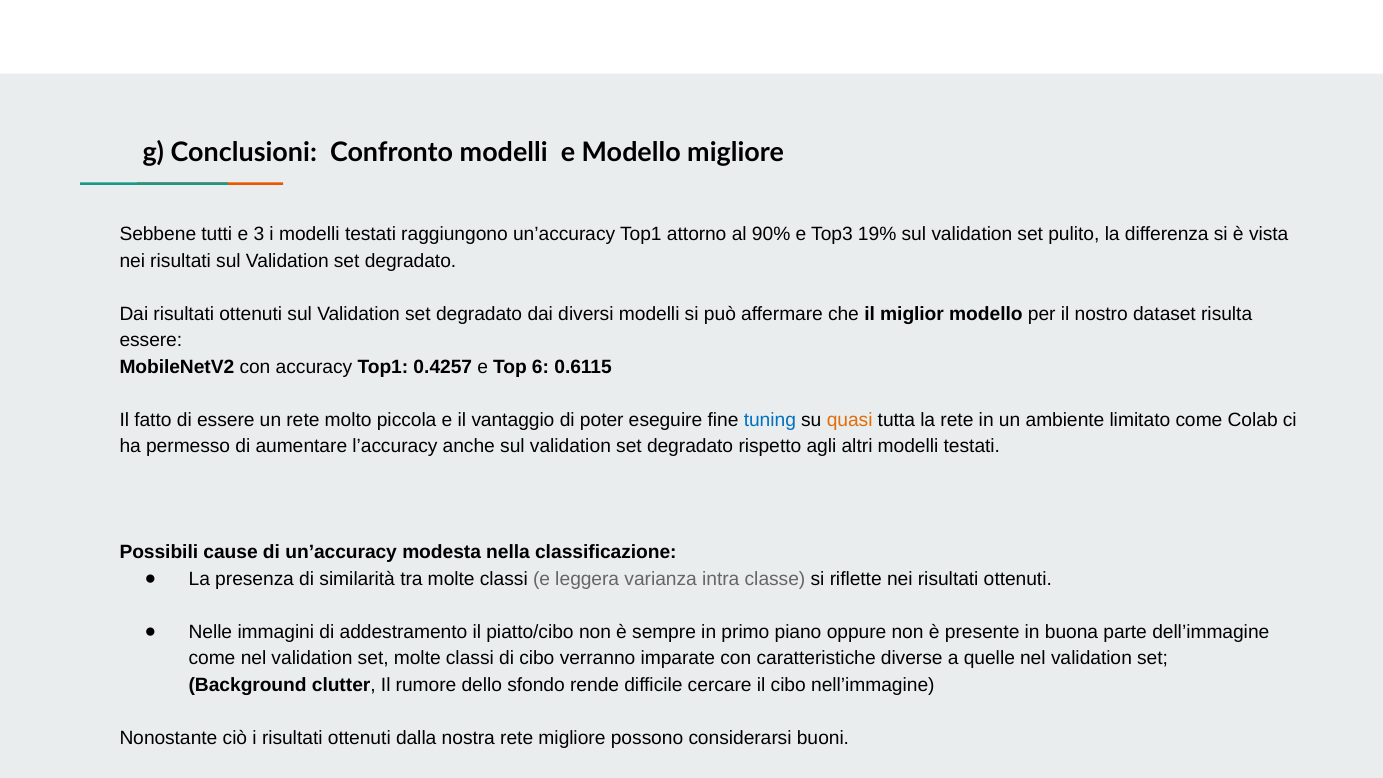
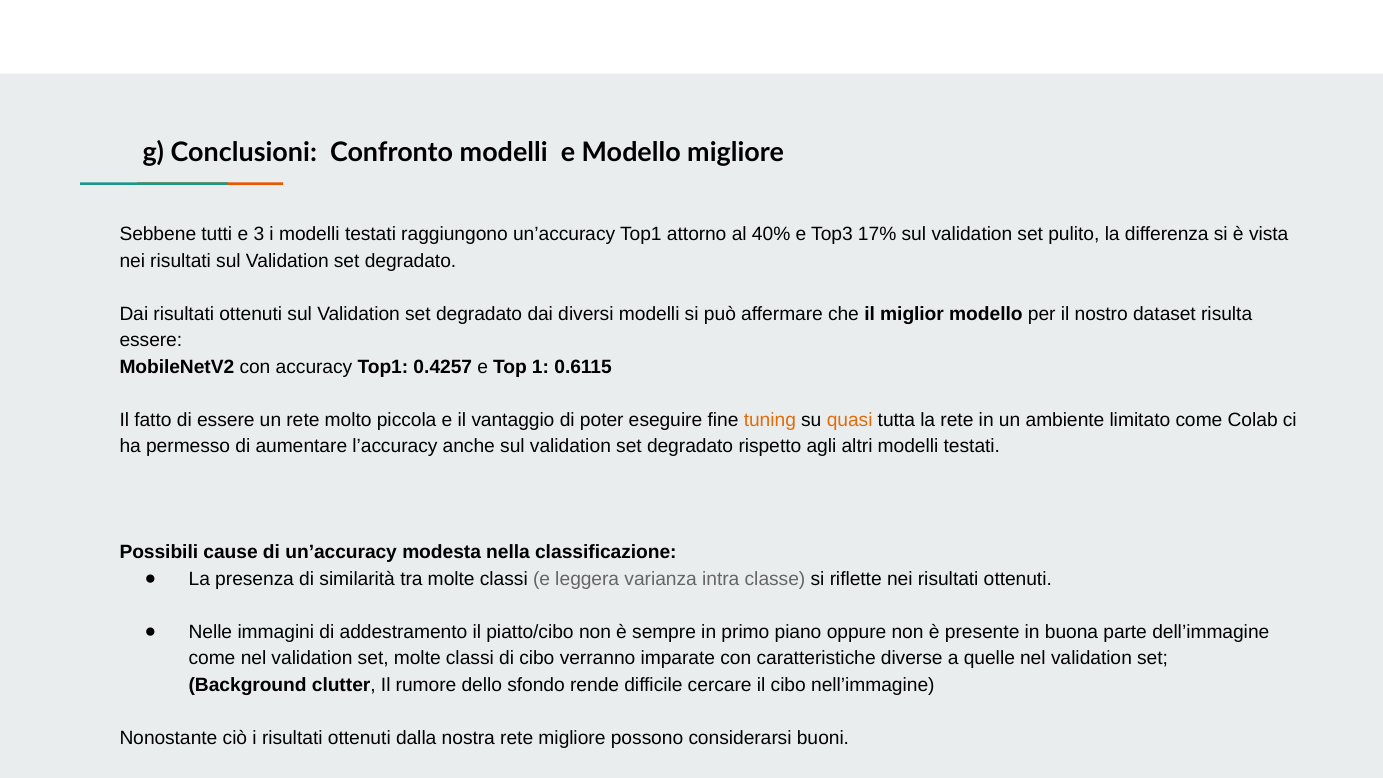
90%: 90% -> 40%
19%: 19% -> 17%
6: 6 -> 1
tuning colour: blue -> orange
